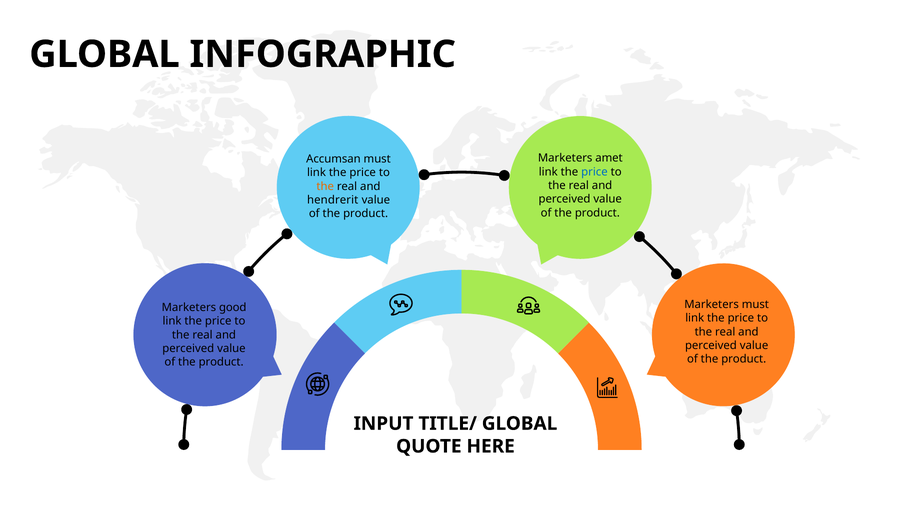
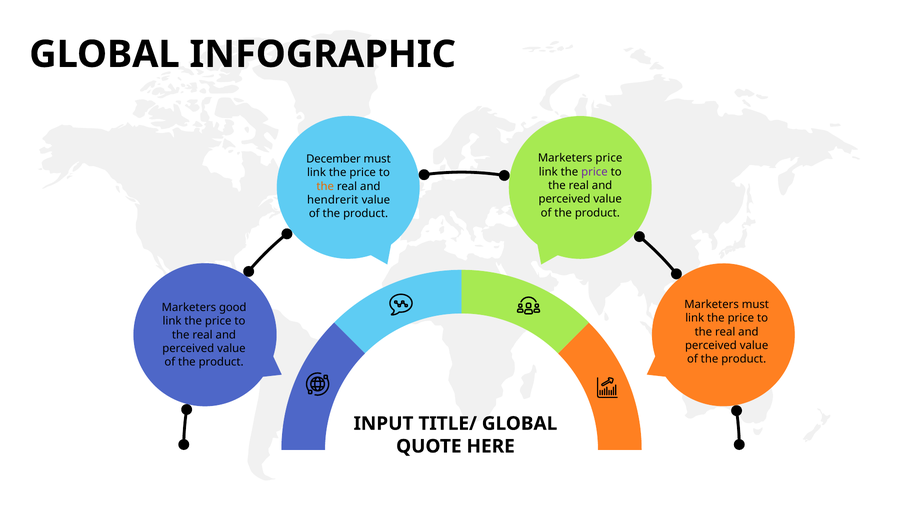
Marketers amet: amet -> price
Accumsan: Accumsan -> December
price at (594, 172) colour: blue -> purple
